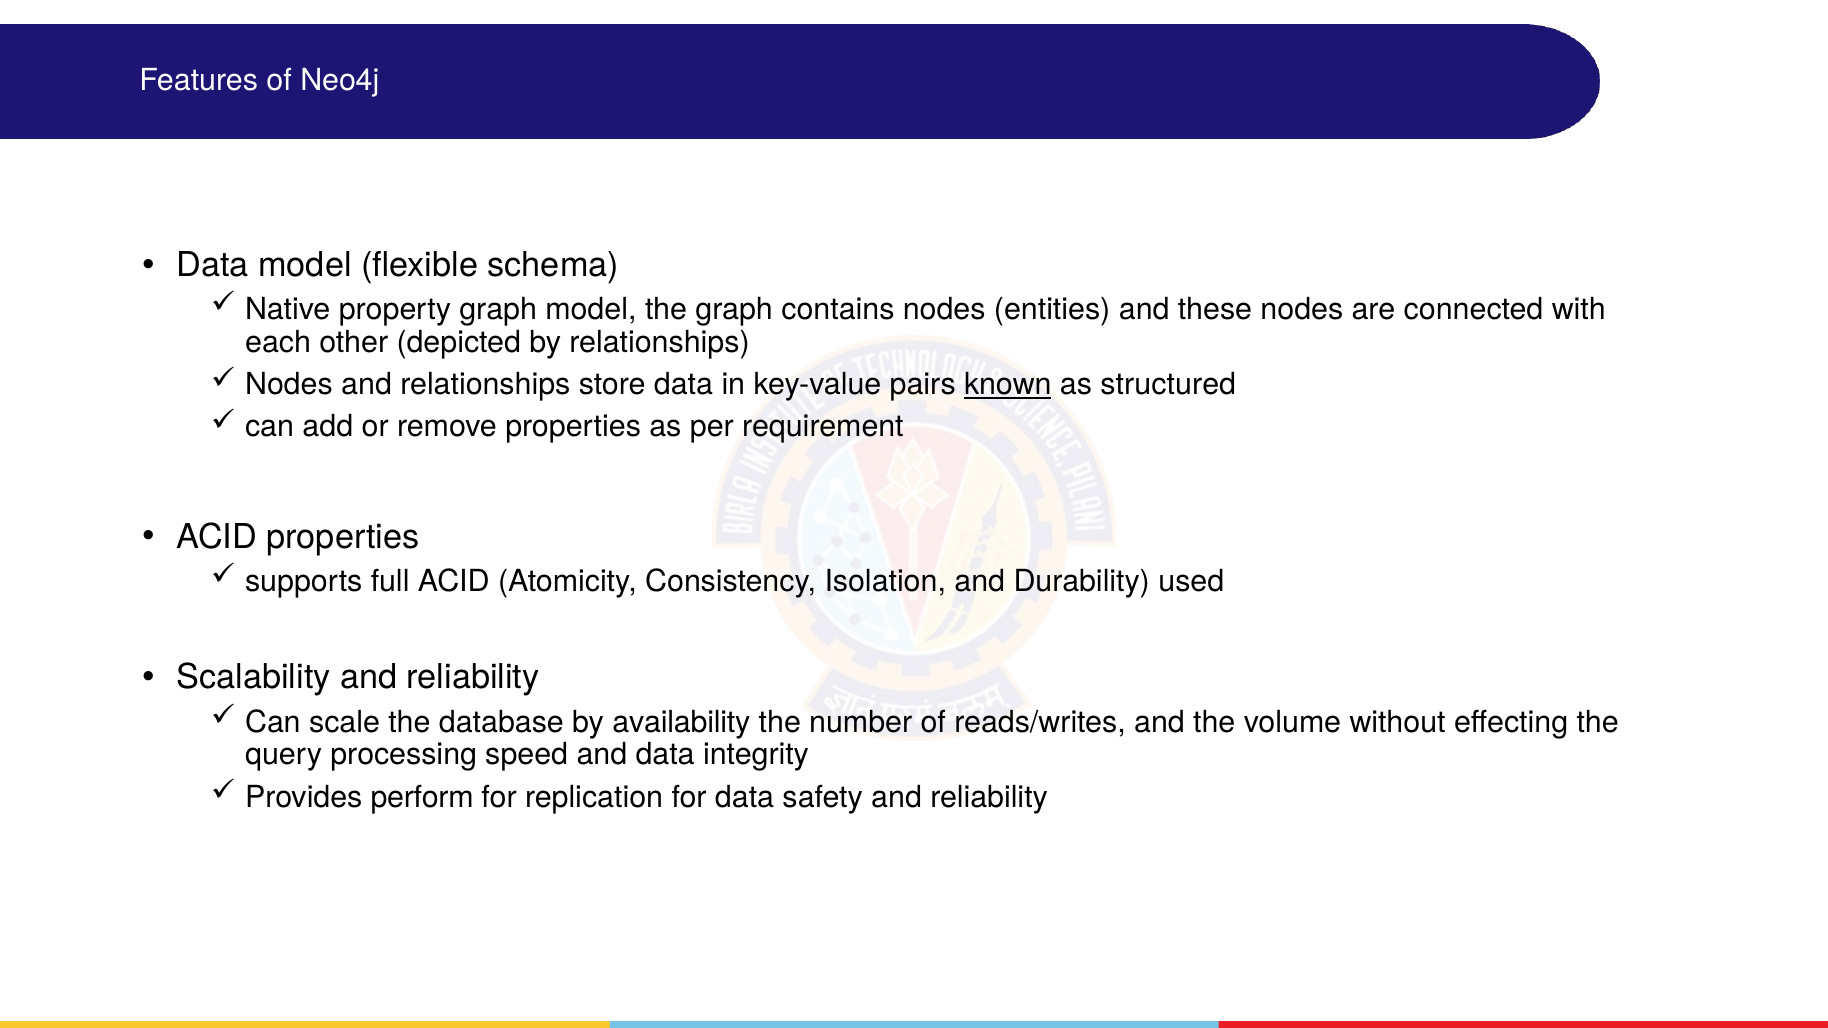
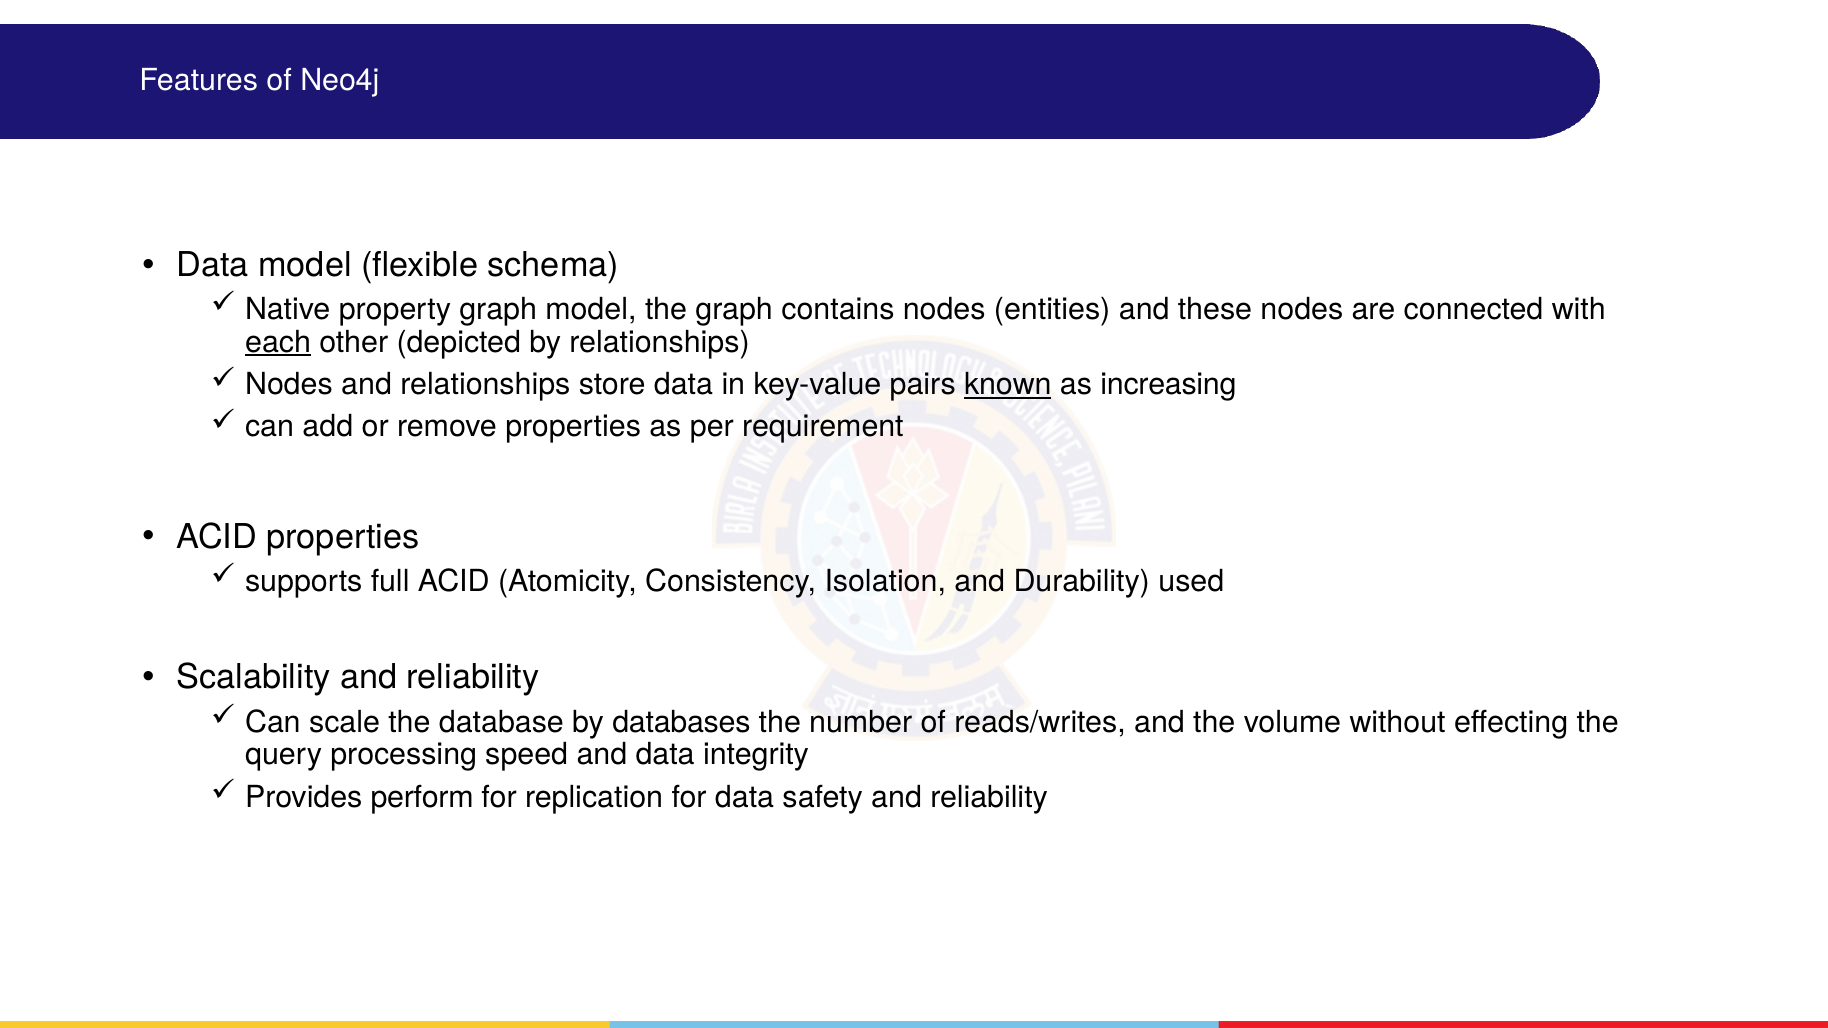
each underline: none -> present
structured: structured -> increasing
availability: availability -> databases
